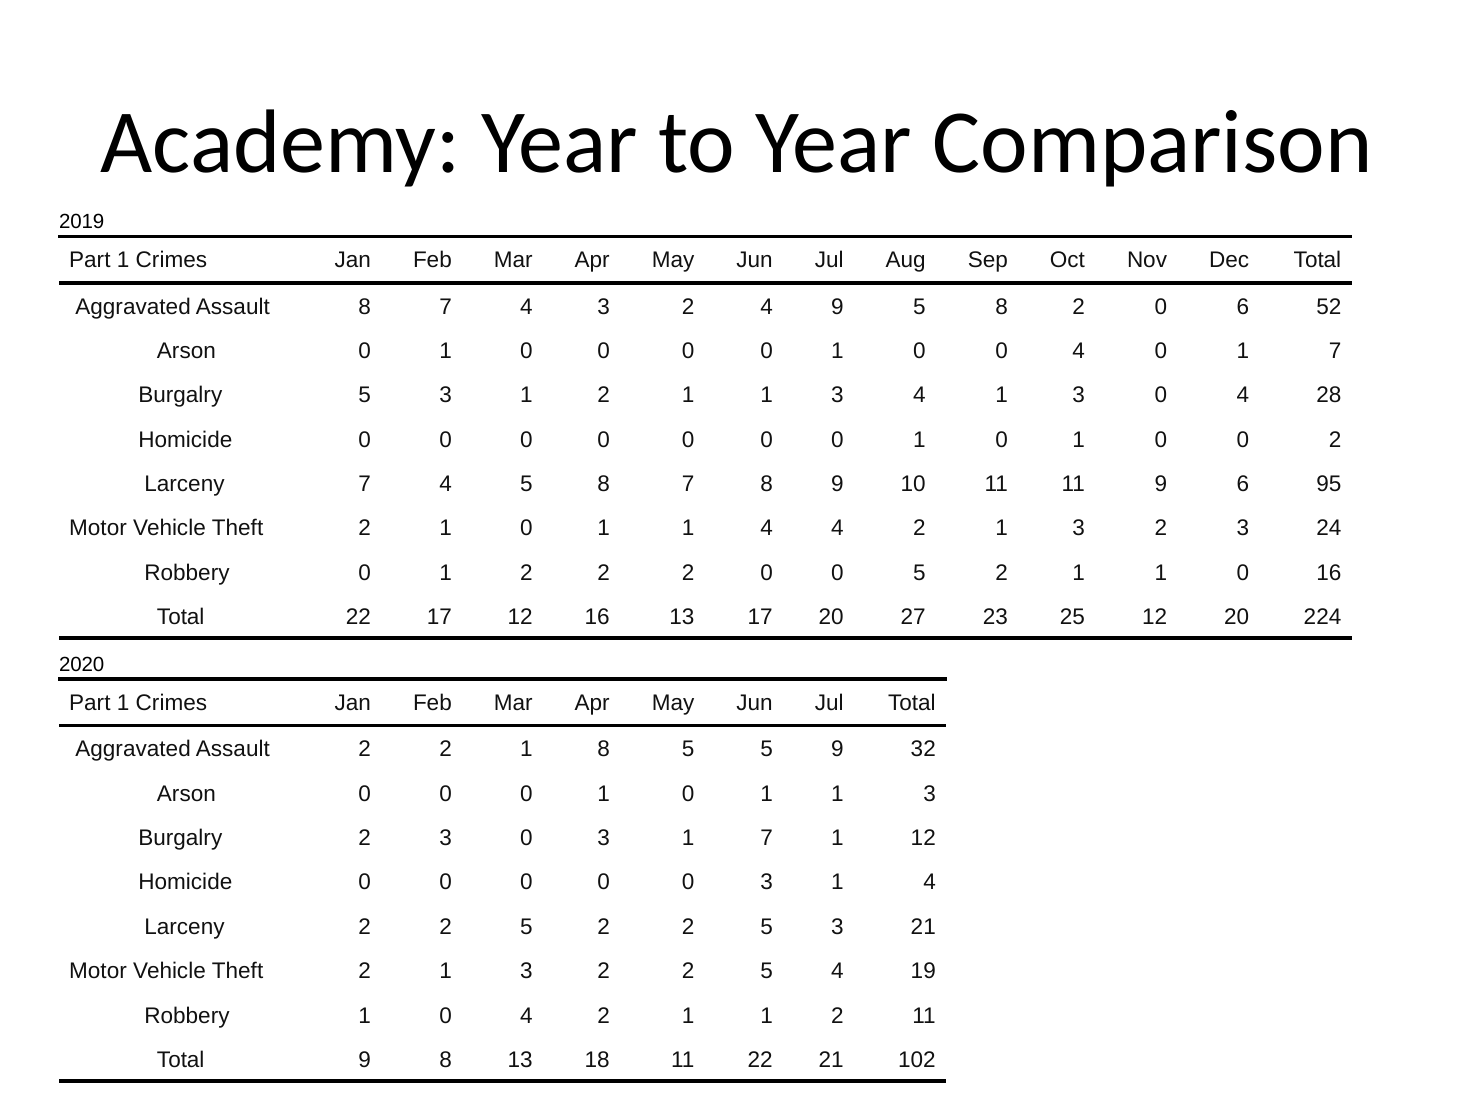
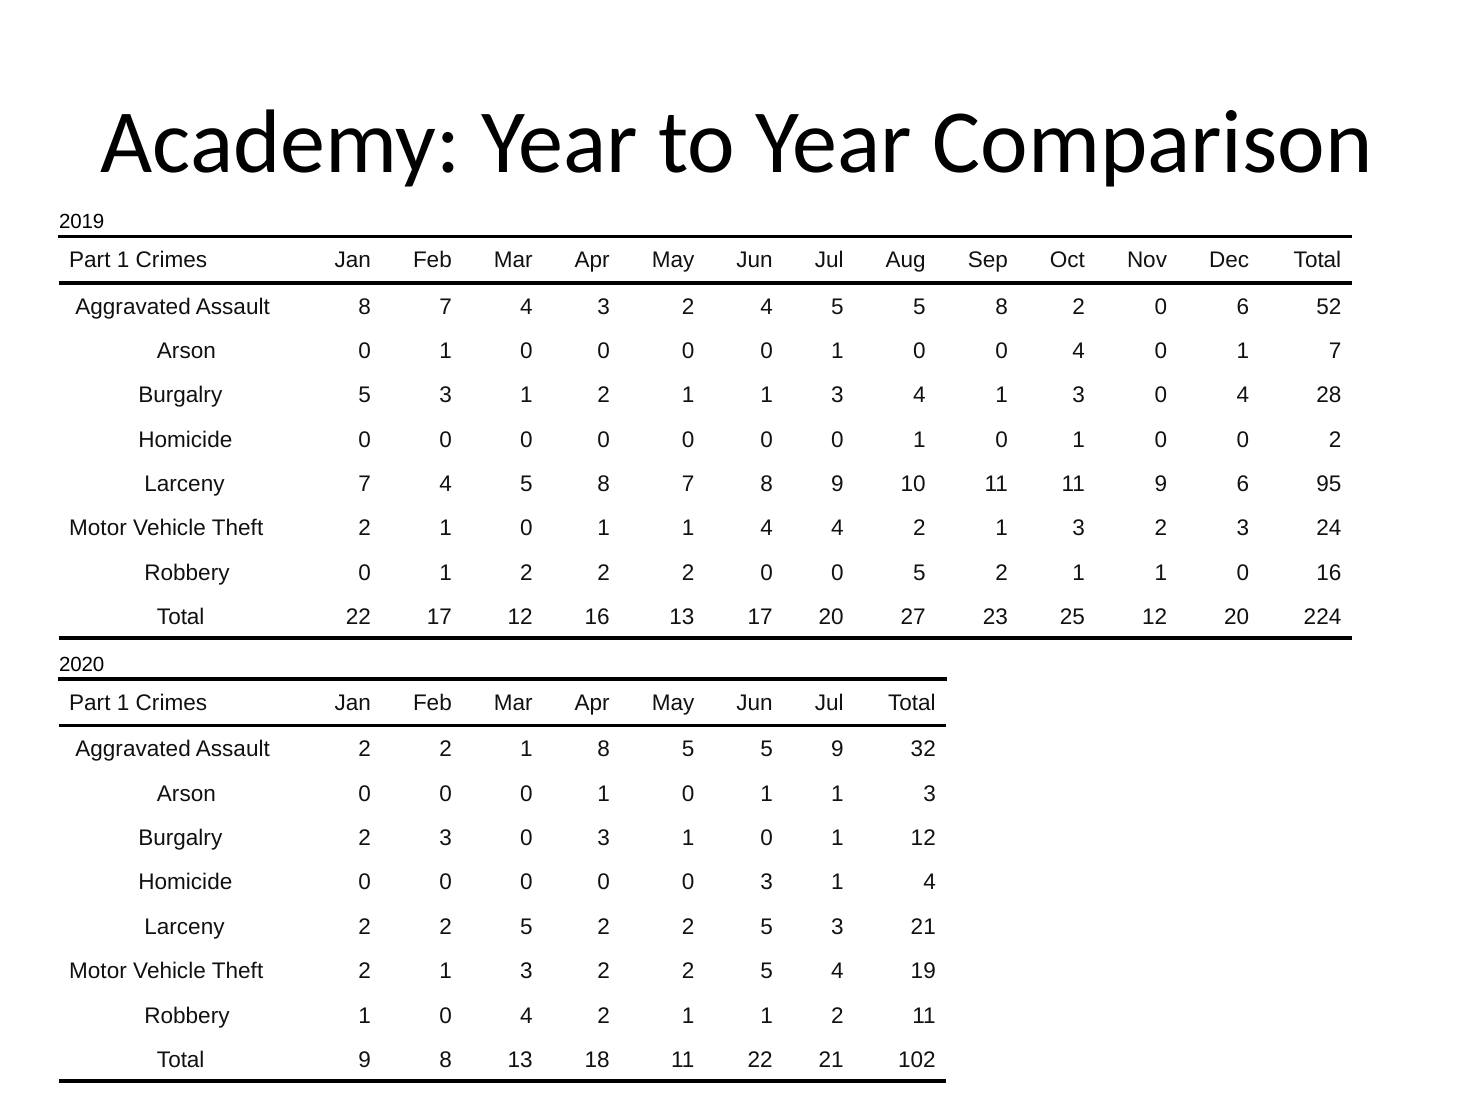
2 4 9: 9 -> 5
3 1 7: 7 -> 0
